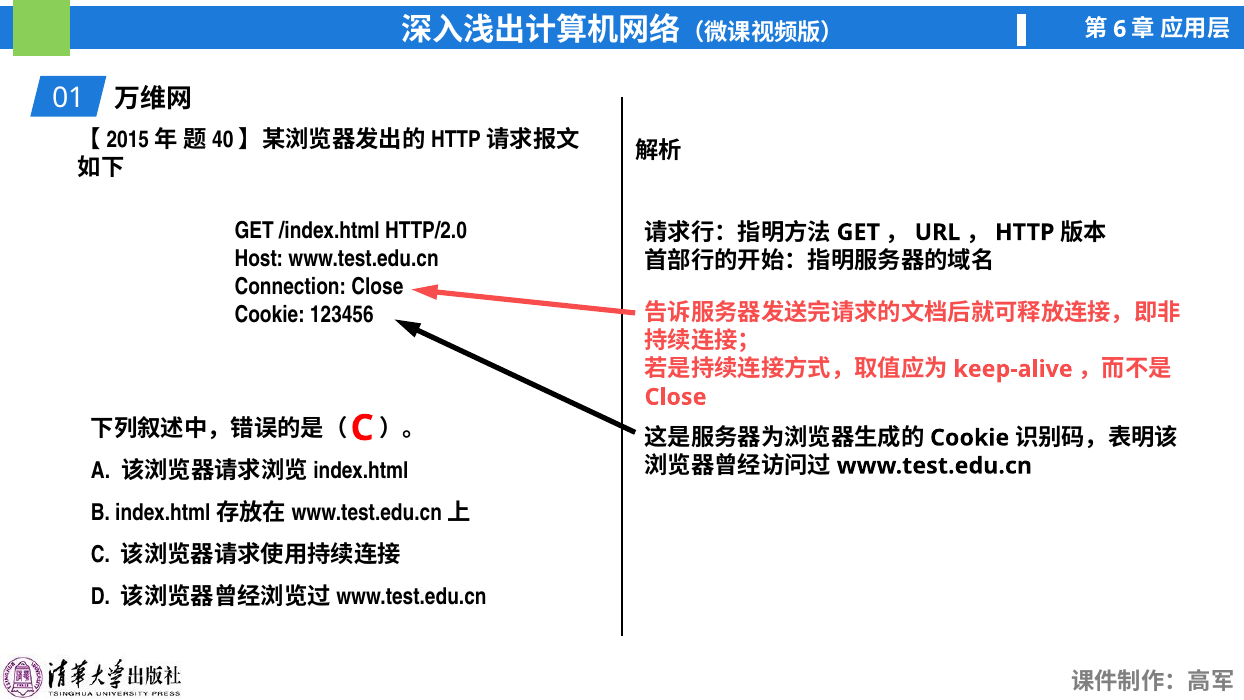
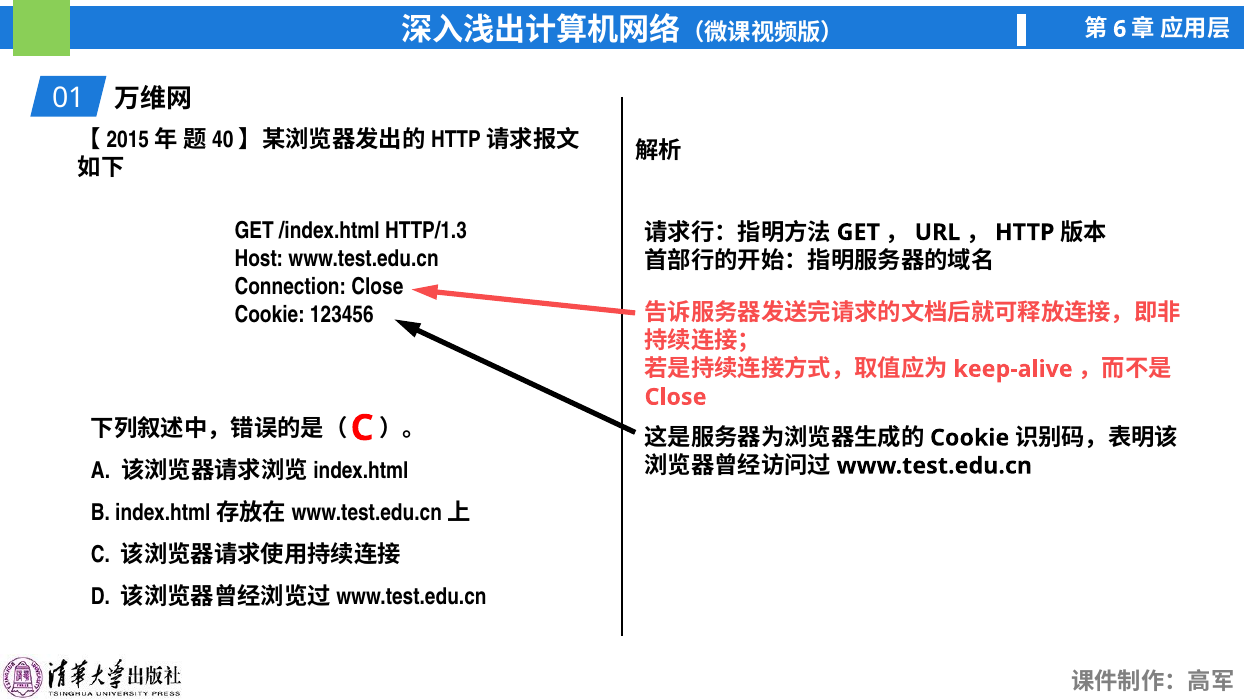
HTTP/2.0: HTTP/2.0 -> HTTP/1.3
